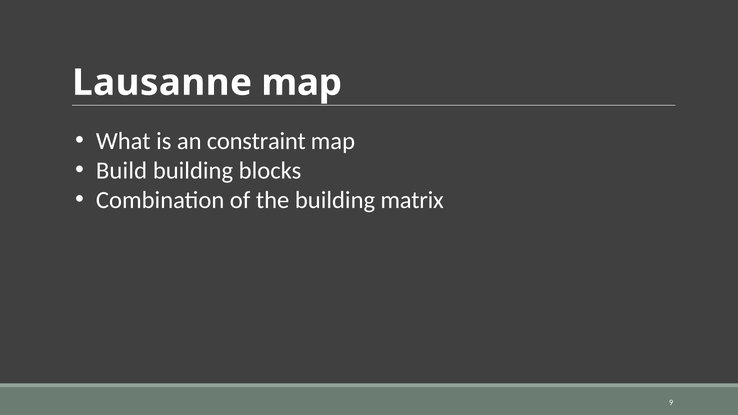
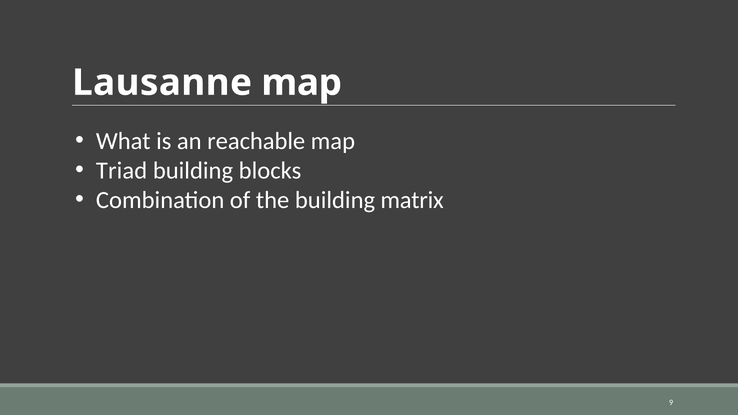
constraint: constraint -> reachable
Build: Build -> Triad
